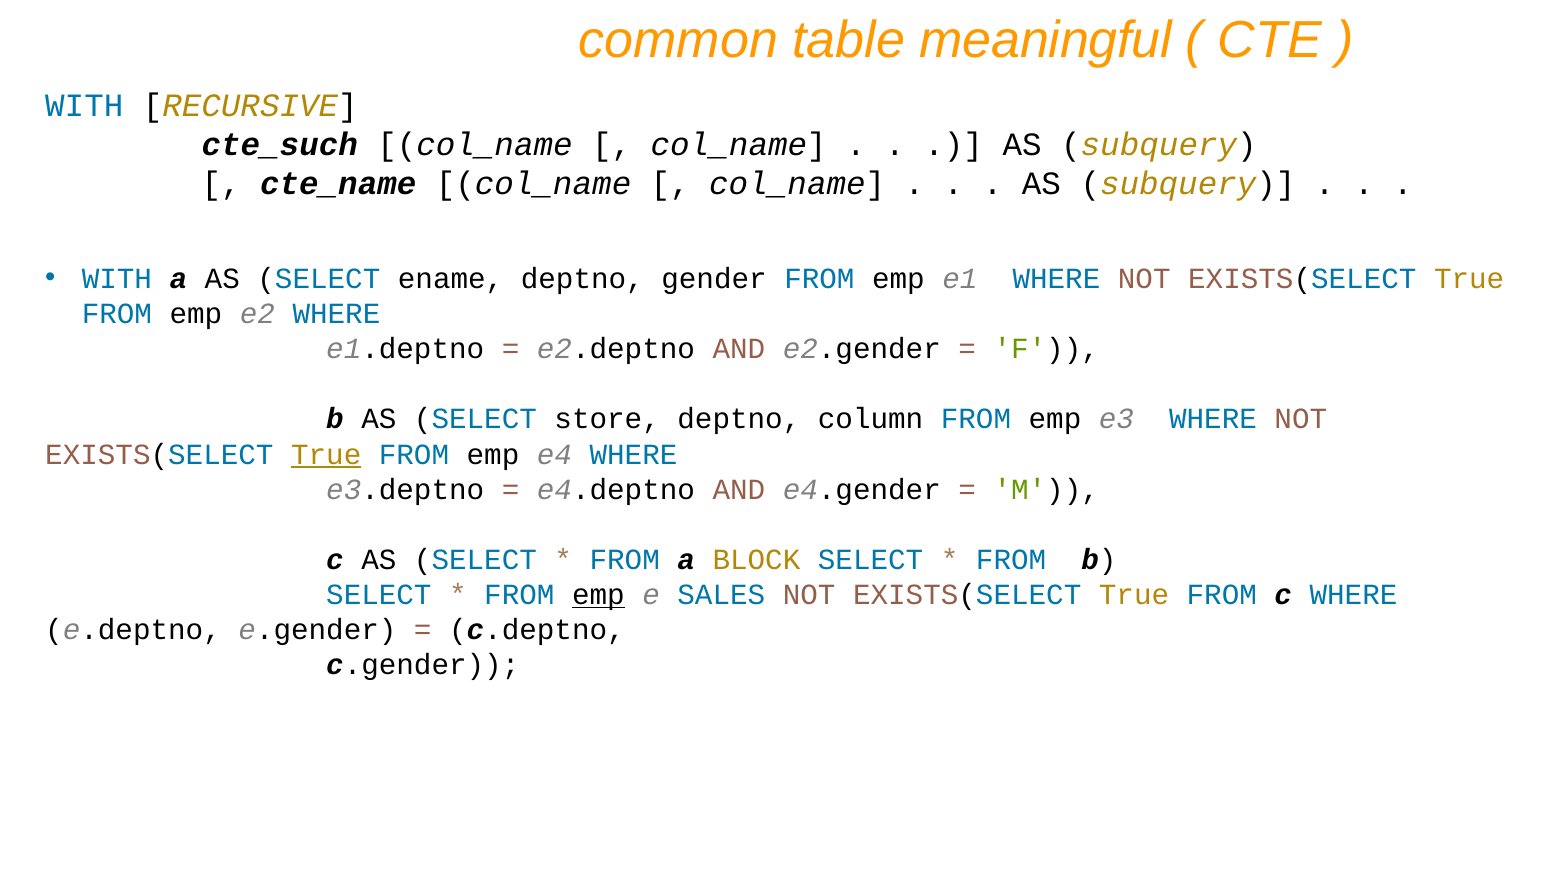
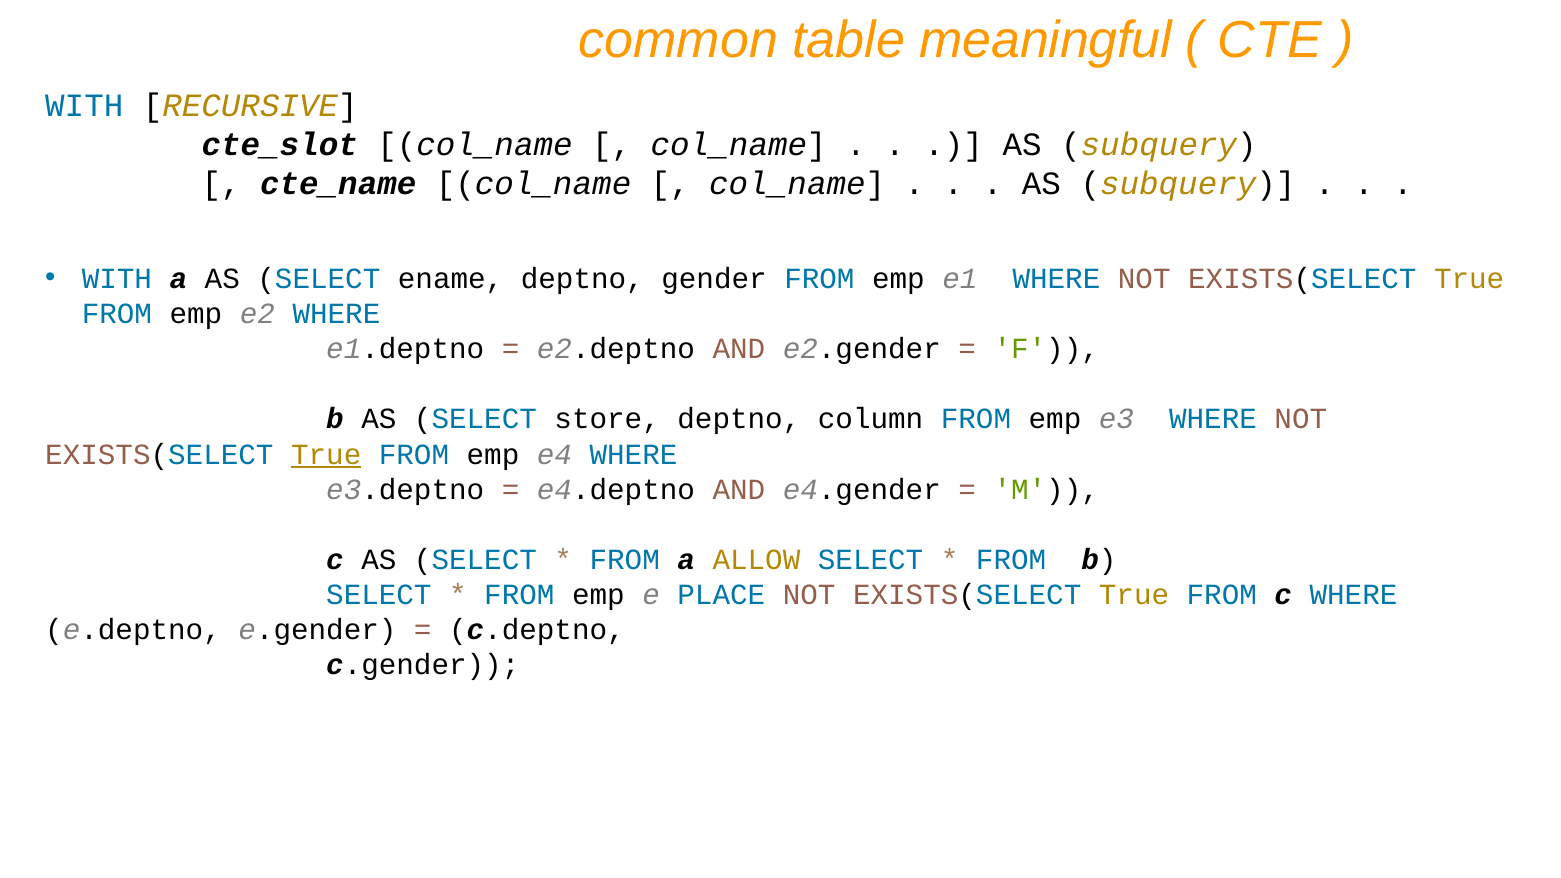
cte_such: cte_such -> cte_slot
BLOCK: BLOCK -> ALLOW
emp at (598, 595) underline: present -> none
SALES: SALES -> PLACE
